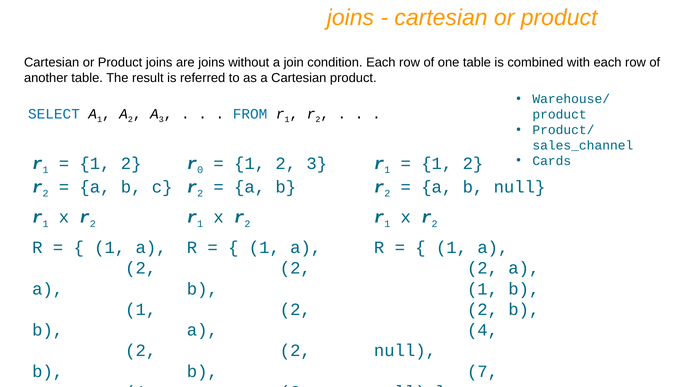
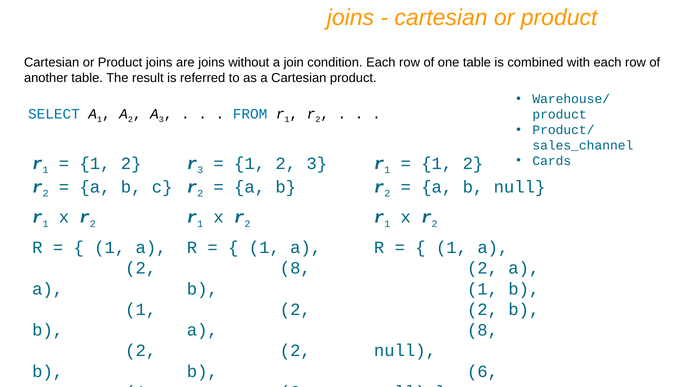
r 0: 0 -> 3
2 at (295, 269): 2 -> 8
4 at (483, 331): 4 -> 8
7: 7 -> 6
